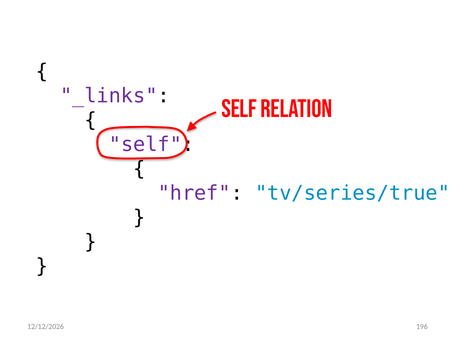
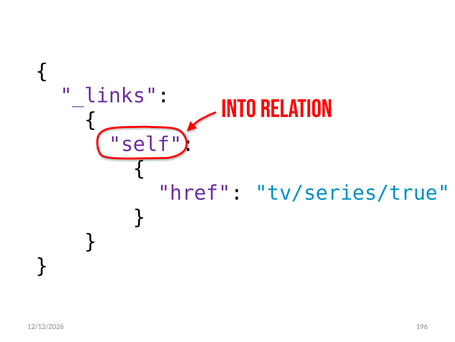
SELF at (239, 109): SELF -> INTO
